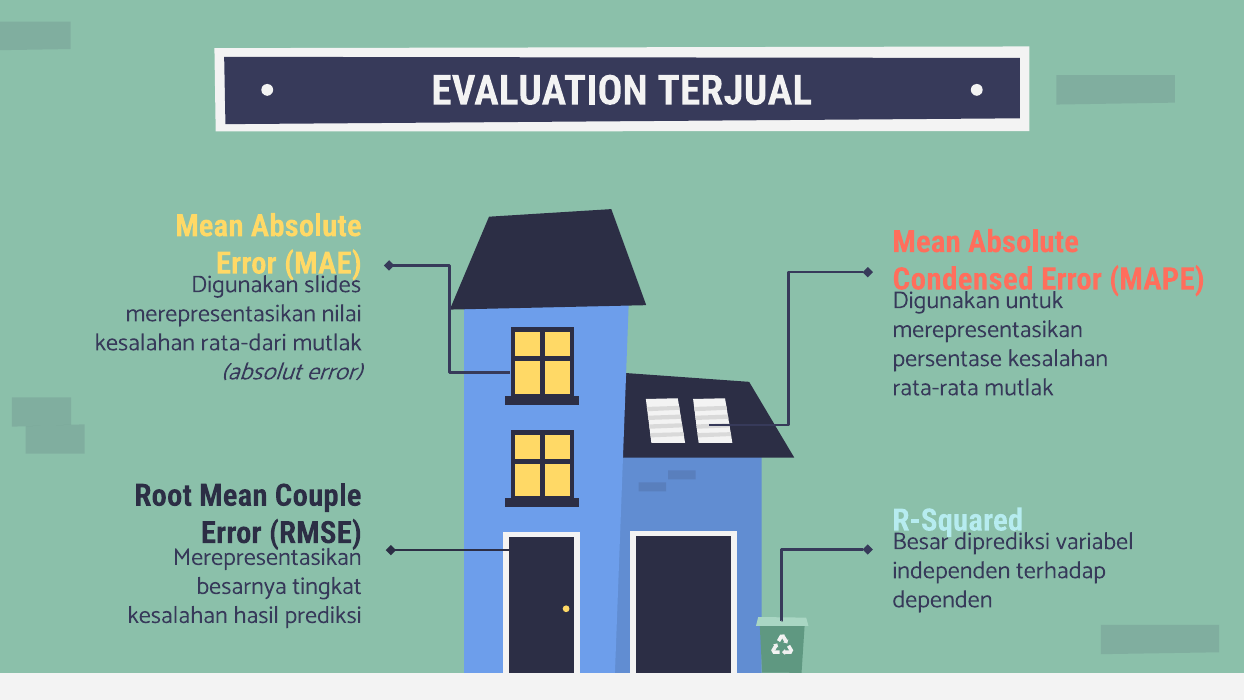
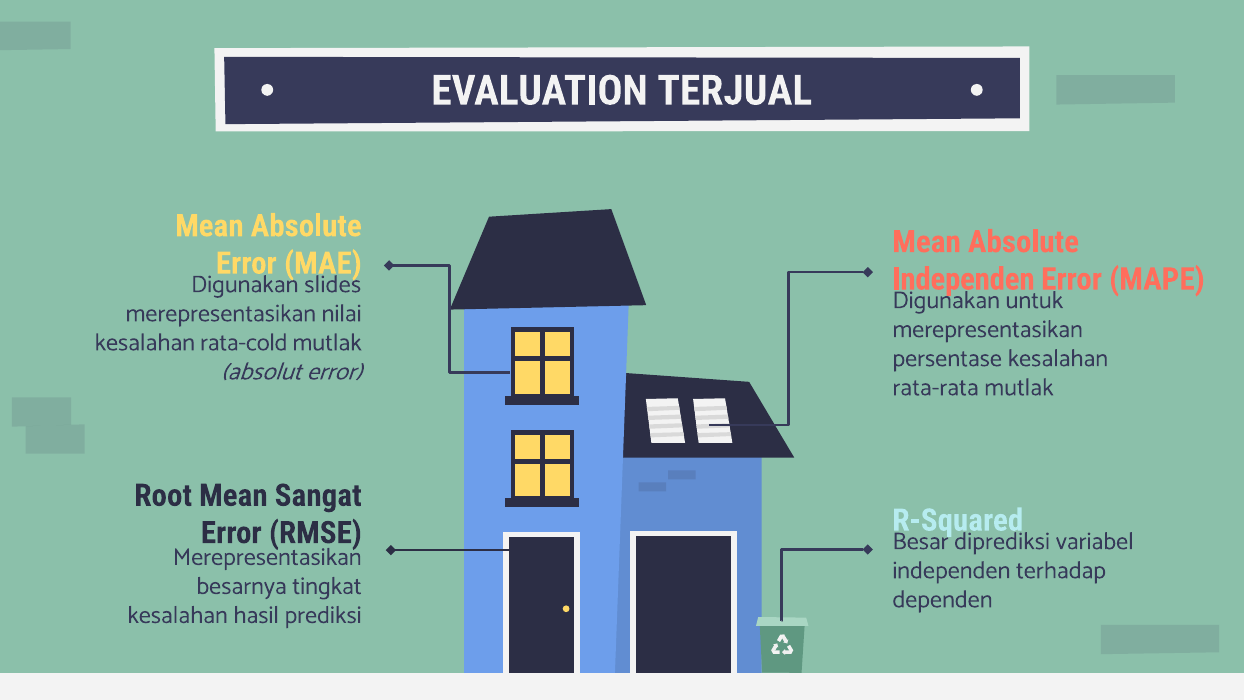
Condensed at (963, 279): Condensed -> Independen
rata-dari: rata-dari -> rata-cold
Couple: Couple -> Sangat
